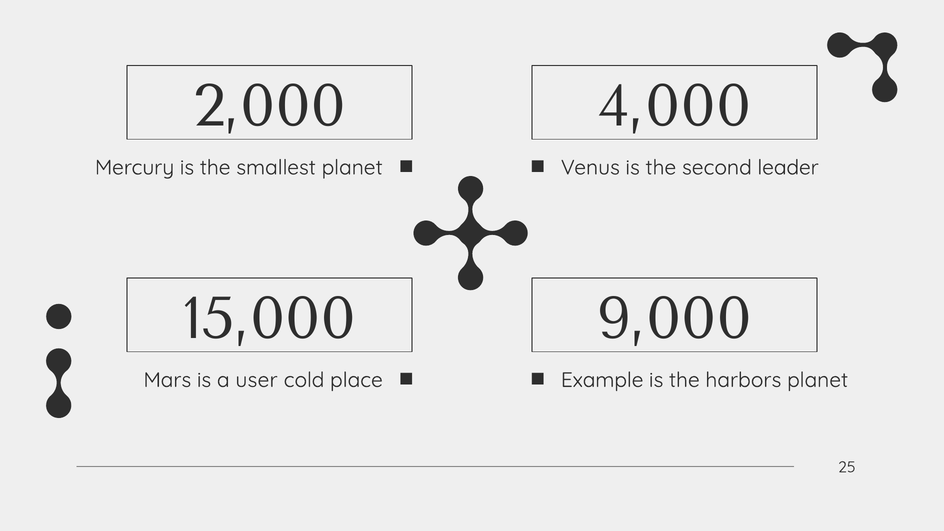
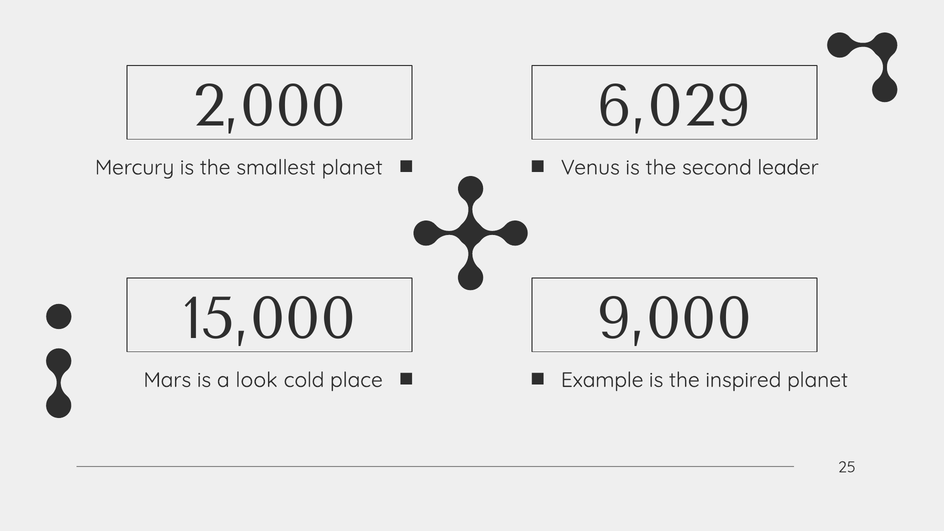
4,000: 4,000 -> 6,029
user: user -> look
harbors: harbors -> inspired
